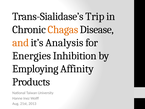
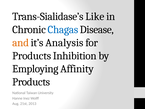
Trip: Trip -> Like
Chagas colour: orange -> blue
Energies at (32, 56): Energies -> Products
